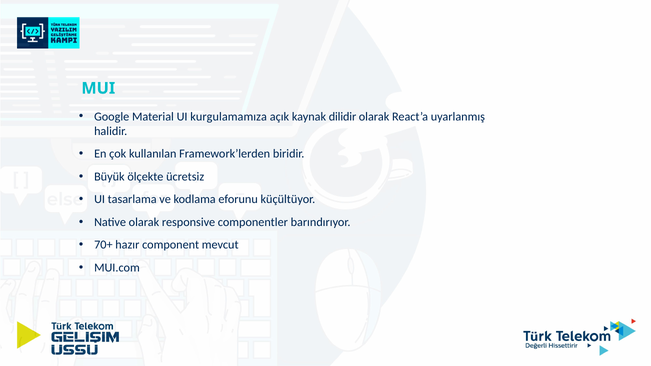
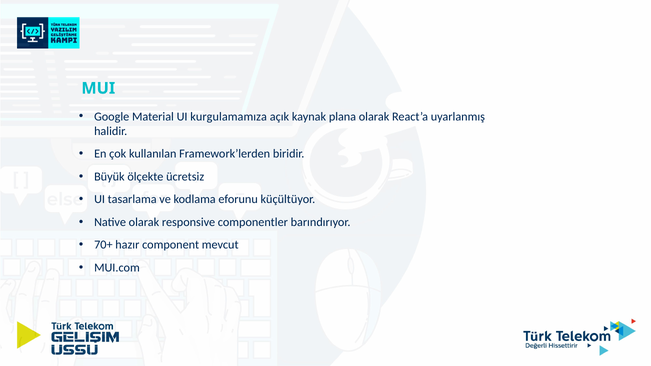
dilidir: dilidir -> plana
